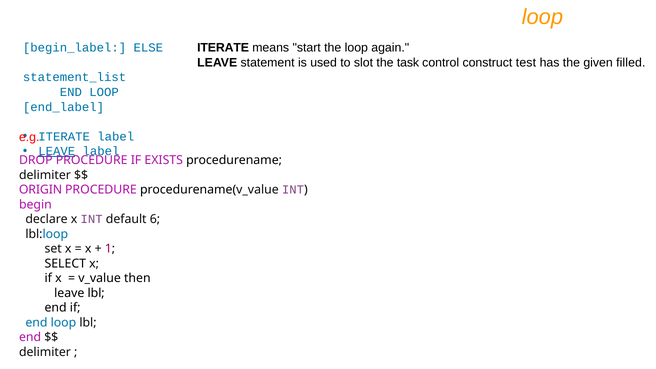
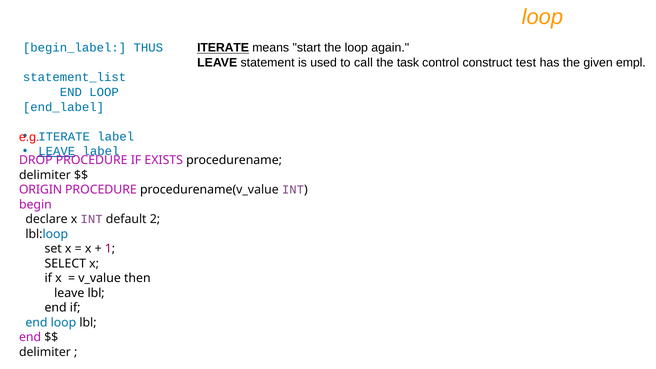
ITERATE at (223, 48) underline: none -> present
ELSE: ELSE -> THUS
slot: slot -> call
filled: filled -> empl
6: 6 -> 2
